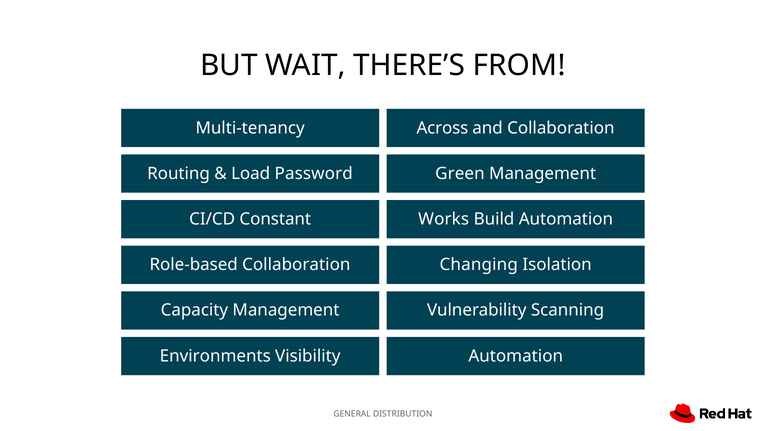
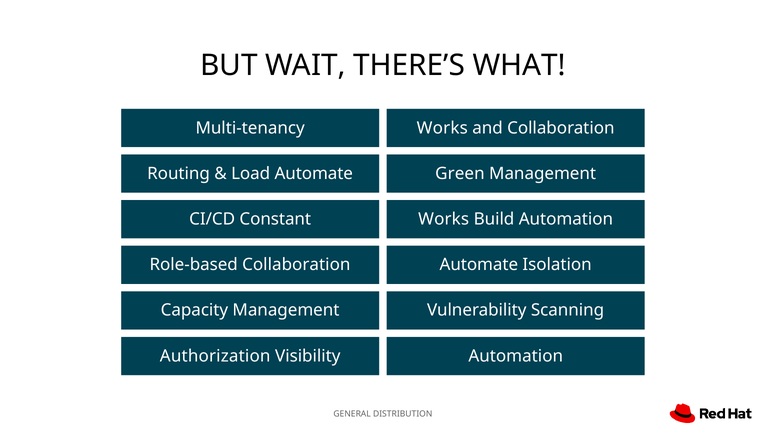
FROM: FROM -> WHAT
Across at (442, 128): Across -> Works
Load Password: Password -> Automate
Changing at (479, 265): Changing -> Automate
Environments: Environments -> Authorization
